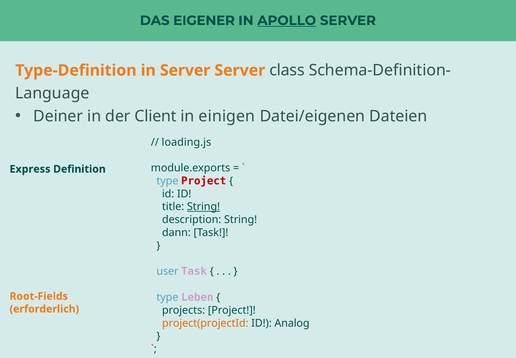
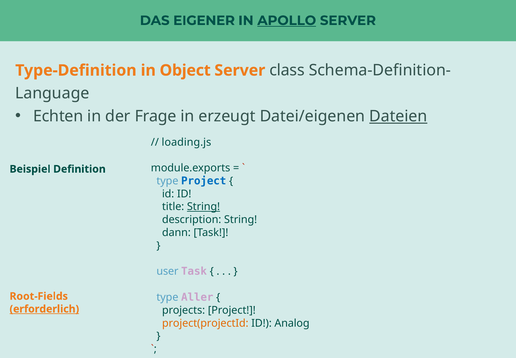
in Server: Server -> Object
Deiner: Deiner -> Echten
Client: Client -> Frage
einigen: einigen -> erzeugt
Dateien underline: none -> present
Express: Express -> Beispiel
Project at (204, 181) colour: red -> blue
Leben: Leben -> Aller
erforderlich underline: none -> present
